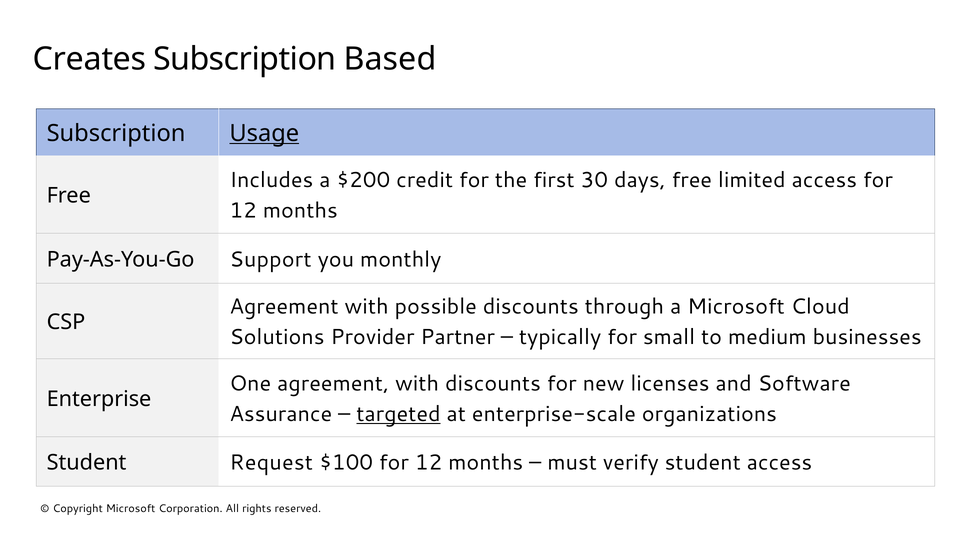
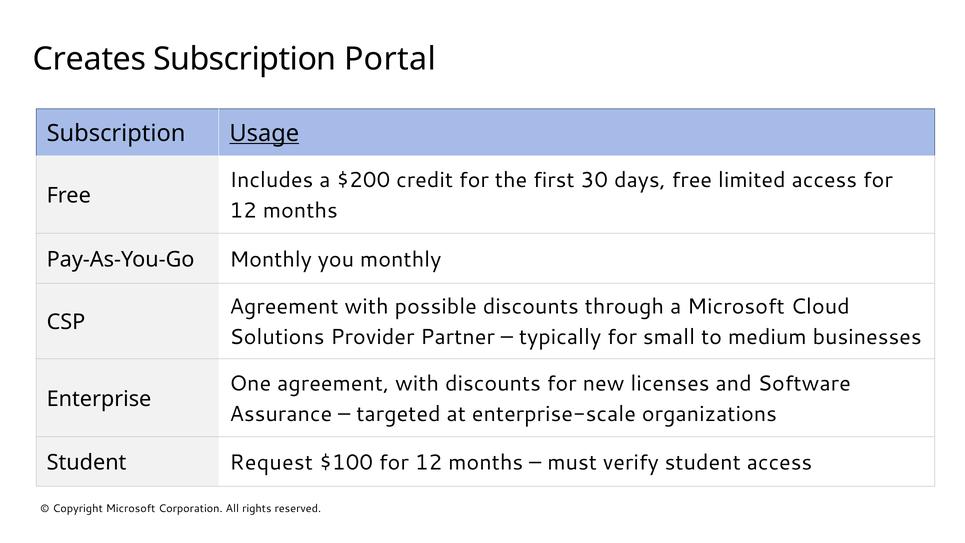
Based: Based -> Portal
Pay-As-You-Go Support: Support -> Monthly
targeted underline: present -> none
